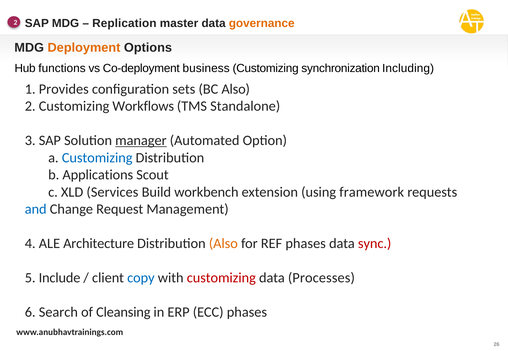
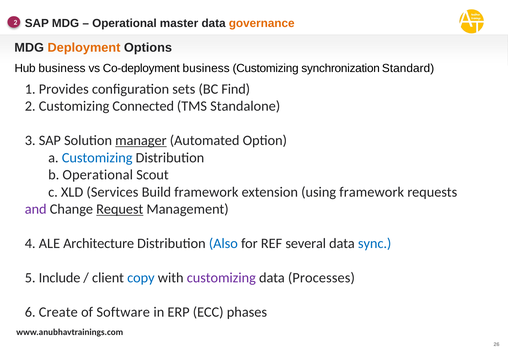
Replication at (124, 24): Replication -> Operational
Hub functions: functions -> business
Including: Including -> Standard
BC Also: Also -> Find
Workflows: Workflows -> Connected
b Applications: Applications -> Operational
Build workbench: workbench -> framework
and colour: blue -> purple
Request underline: none -> present
Also at (223, 244) colour: orange -> blue
REF phases: phases -> several
sync colour: red -> blue
customizing at (221, 278) colour: red -> purple
Search: Search -> Create
Cleansing: Cleansing -> Software
